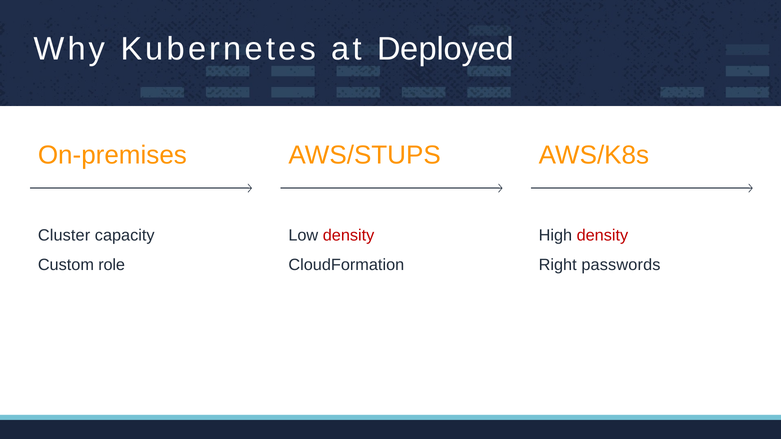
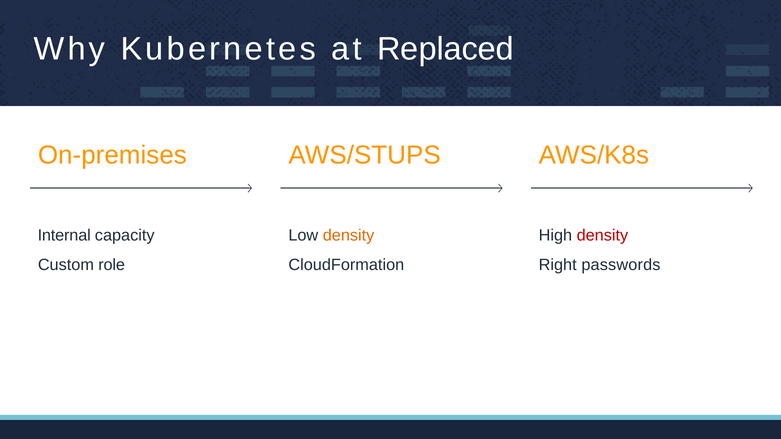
Deployed: Deployed -> Replaced
Cluster: Cluster -> Internal
density at (349, 236) colour: red -> orange
